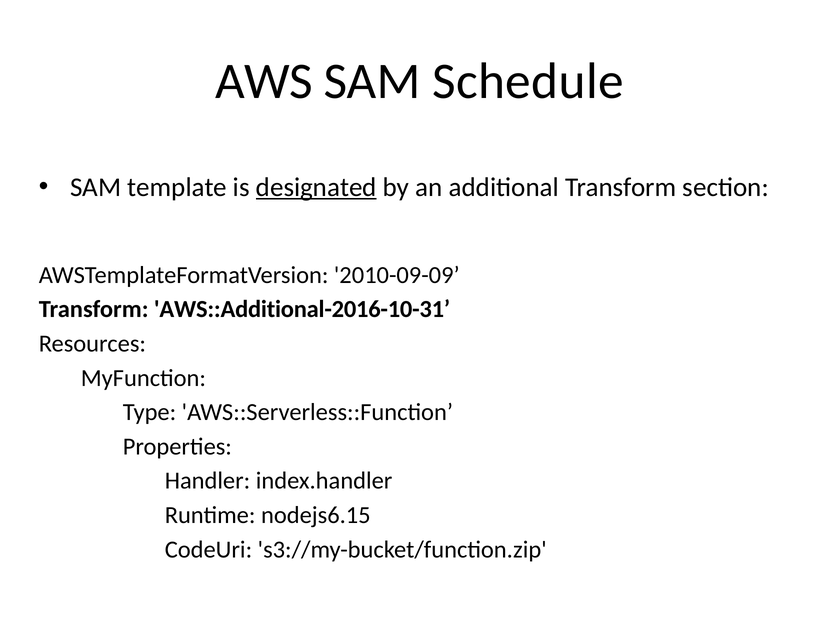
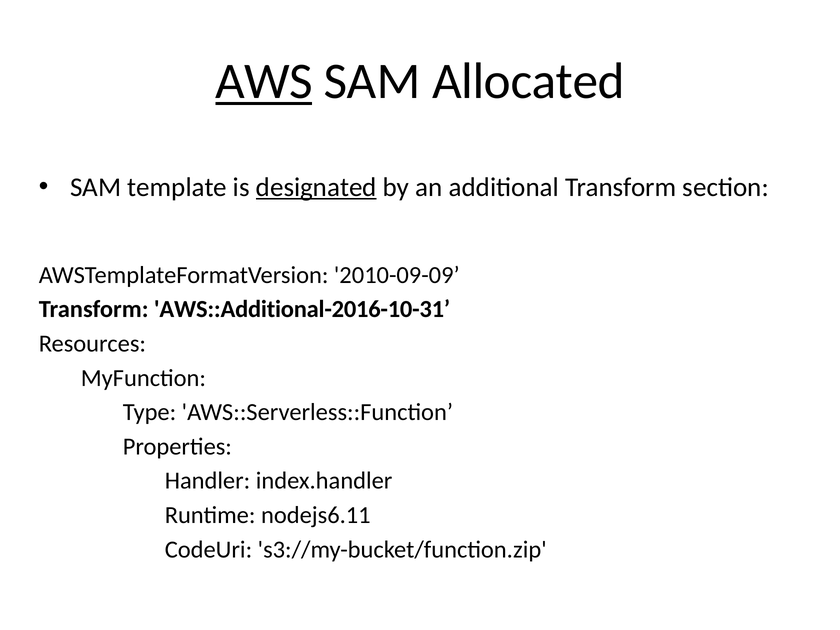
AWS underline: none -> present
Schedule: Schedule -> Allocated
nodejs6.15: nodejs6.15 -> nodejs6.11
